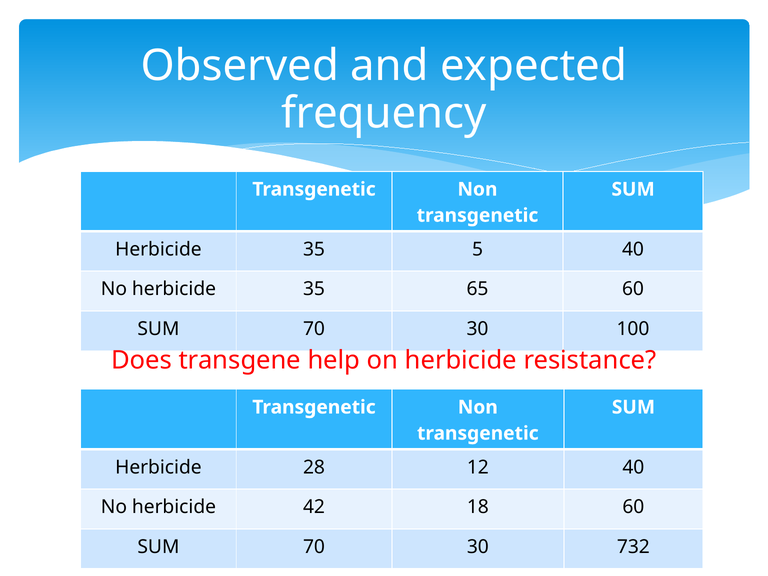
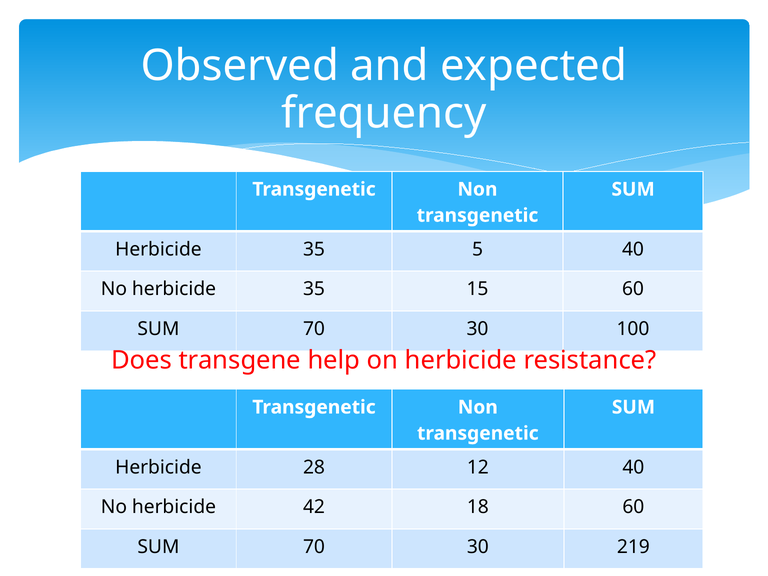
65: 65 -> 15
732: 732 -> 219
